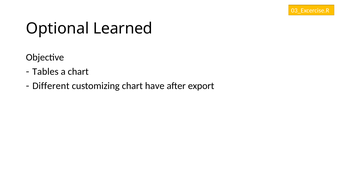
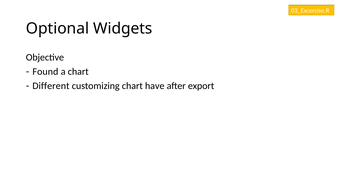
Learned: Learned -> Widgets
Tables: Tables -> Found
